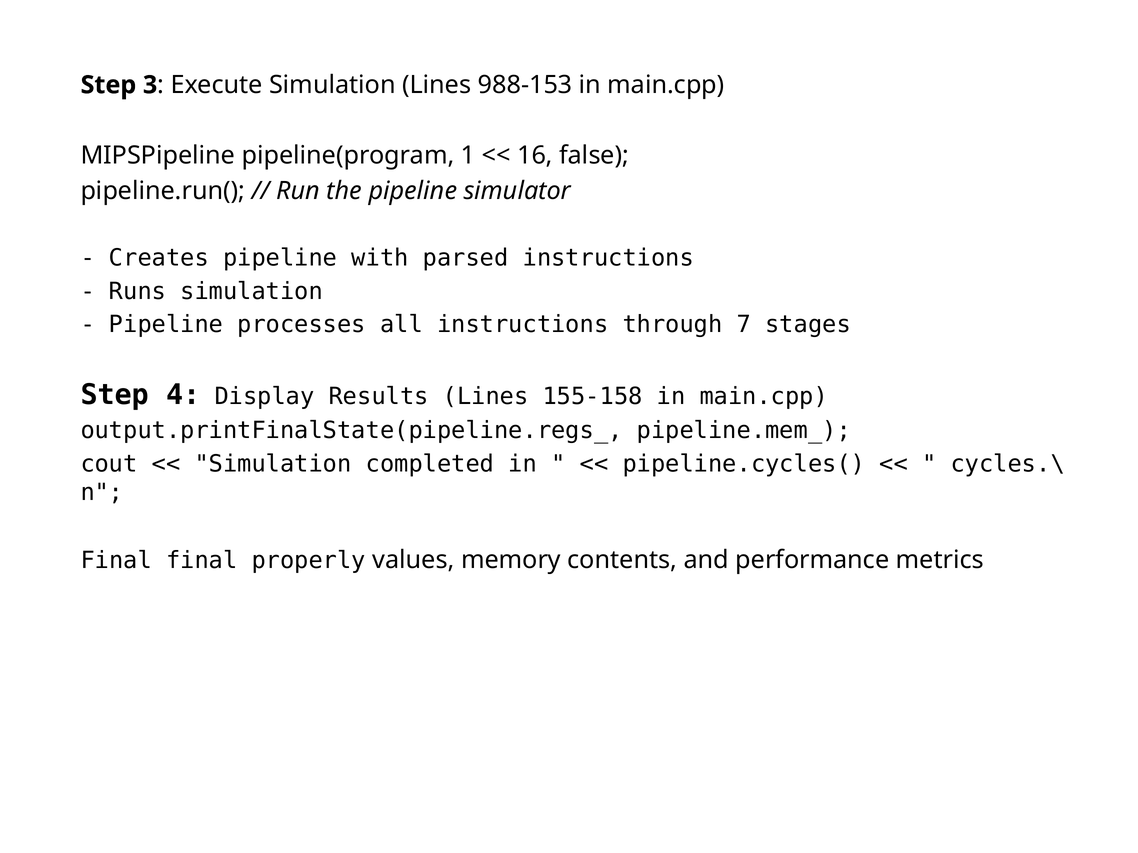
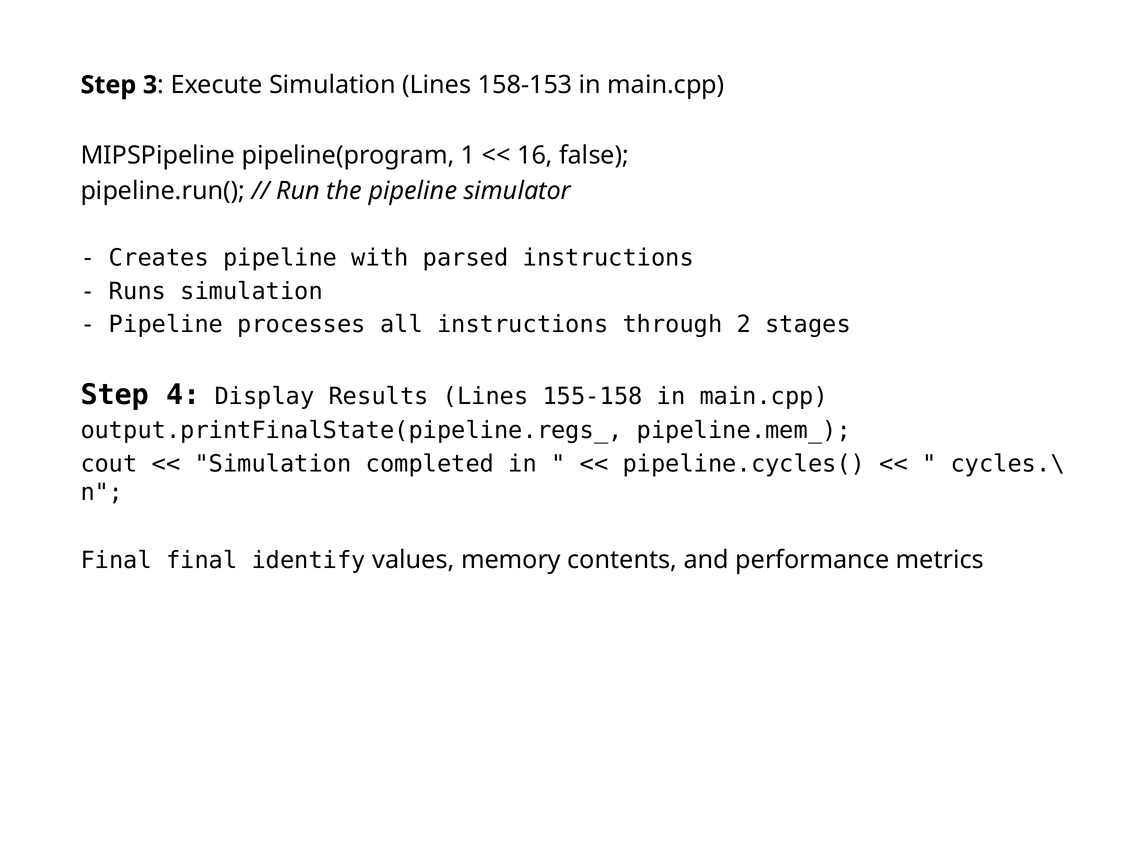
988-153: 988-153 -> 158-153
7: 7 -> 2
properly: properly -> identify
